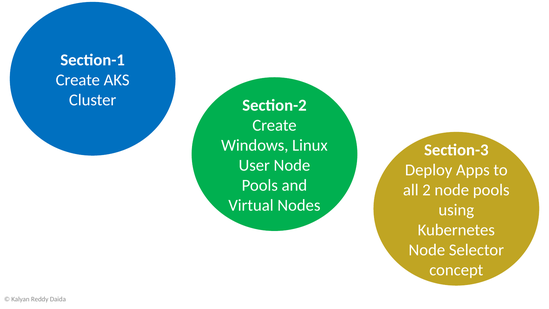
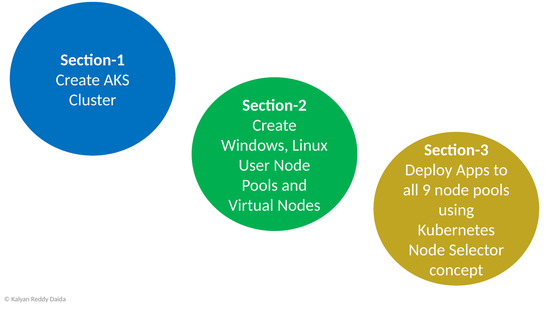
2: 2 -> 9
